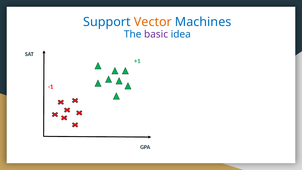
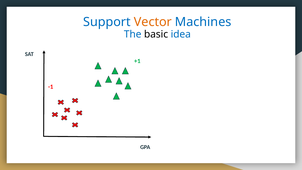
basic colour: purple -> black
